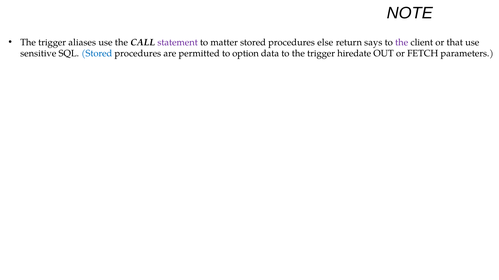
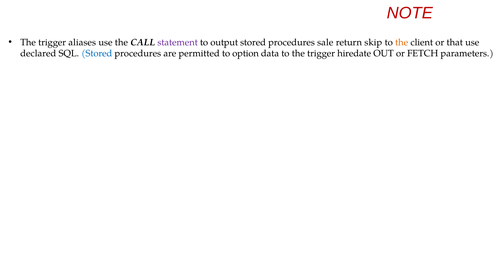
NOTE colour: black -> red
matter: matter -> output
else: else -> sale
says: says -> skip
the at (402, 42) colour: purple -> orange
sensitive: sensitive -> declared
